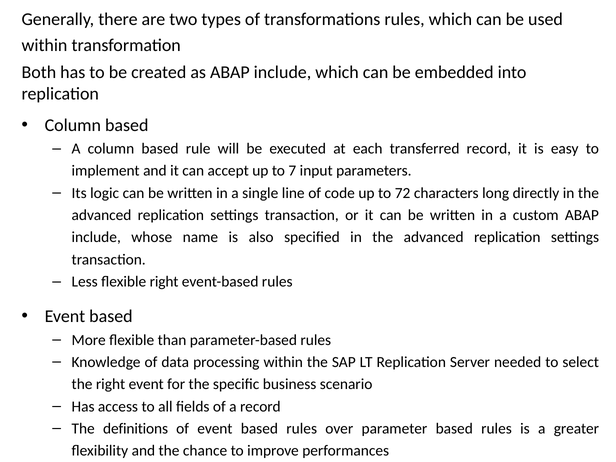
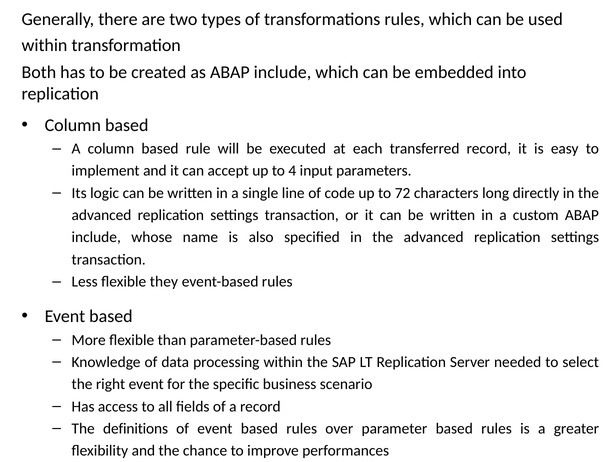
7: 7 -> 4
flexible right: right -> they
